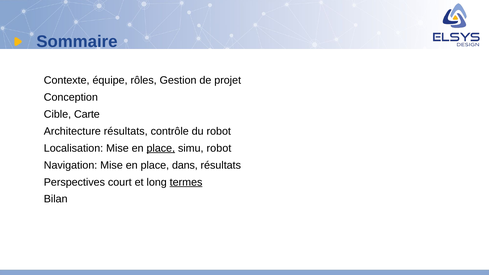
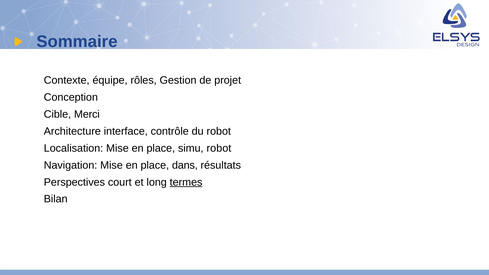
Carte: Carte -> Merci
Architecture résultats: résultats -> interface
place at (161, 148) underline: present -> none
